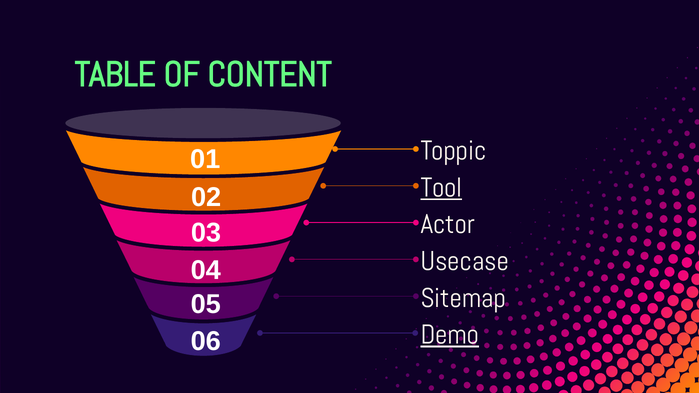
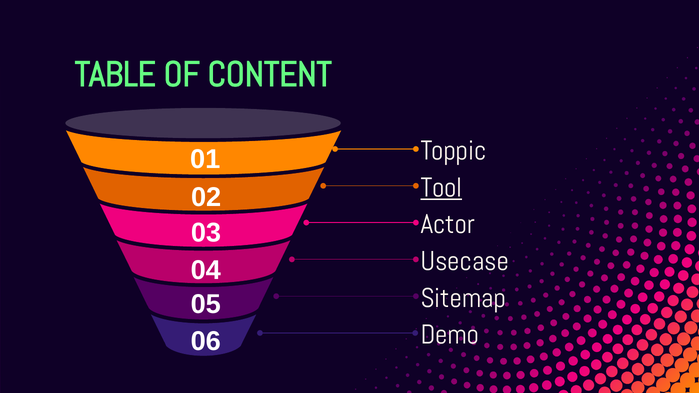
Demo underline: present -> none
